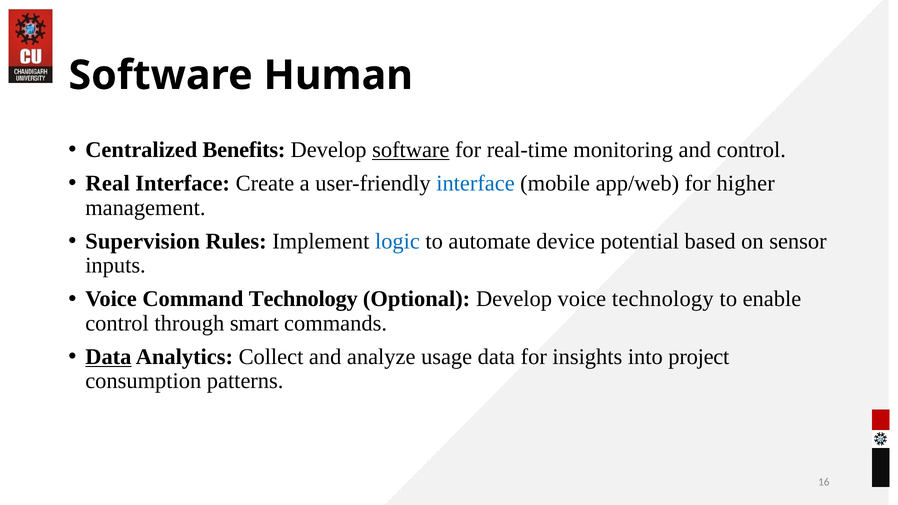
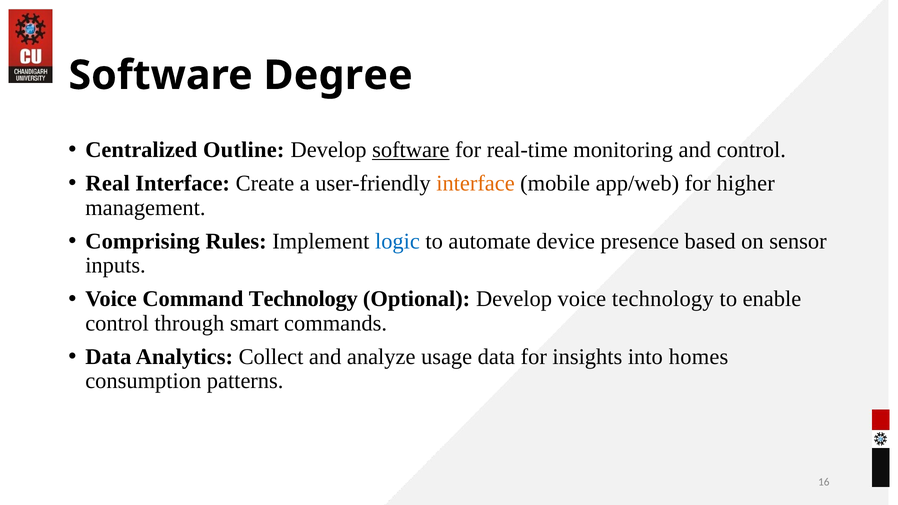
Human: Human -> Degree
Benefits: Benefits -> Outline
interface at (476, 183) colour: blue -> orange
Supervision: Supervision -> Comprising
potential: potential -> presence
Data at (108, 357) underline: present -> none
project: project -> homes
